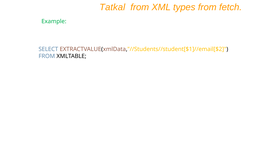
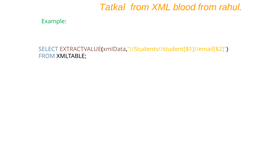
types: types -> blood
fetch: fetch -> rahul
